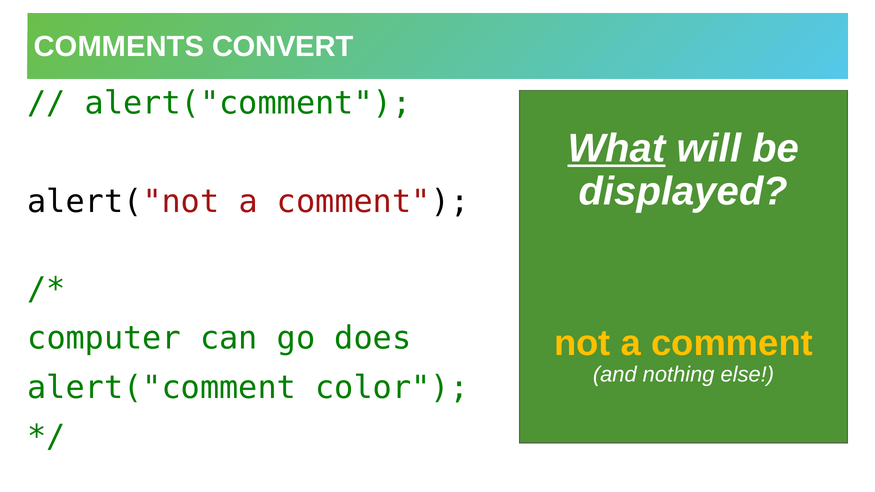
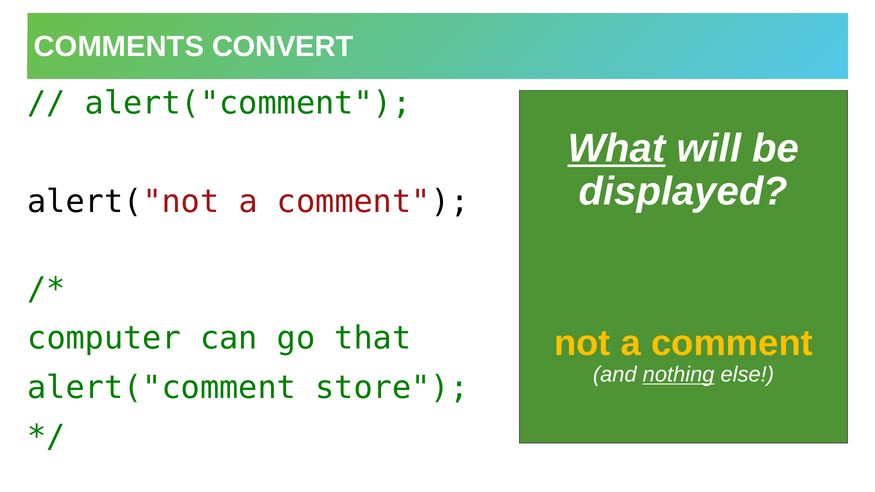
does: does -> that
nothing underline: none -> present
color: color -> store
